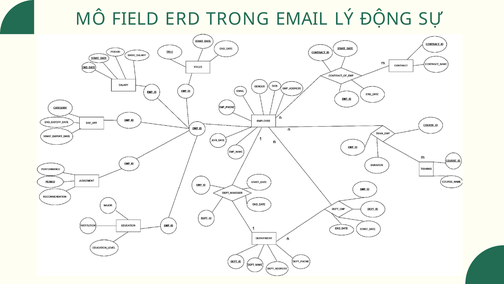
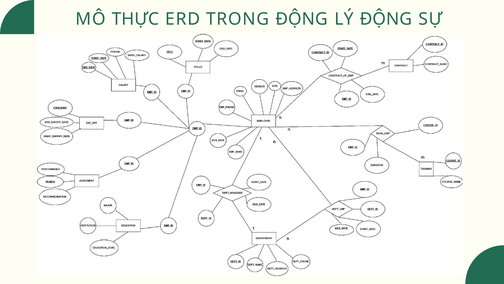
FIELD: FIELD -> THỰC
TRONG EMAIL: EMAIL -> ĐỘNG
